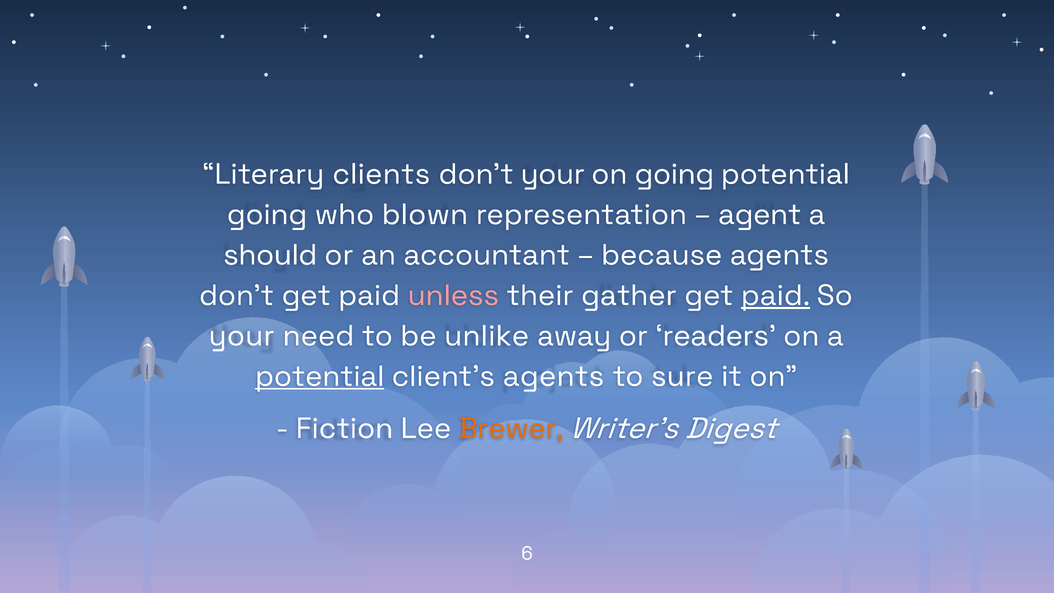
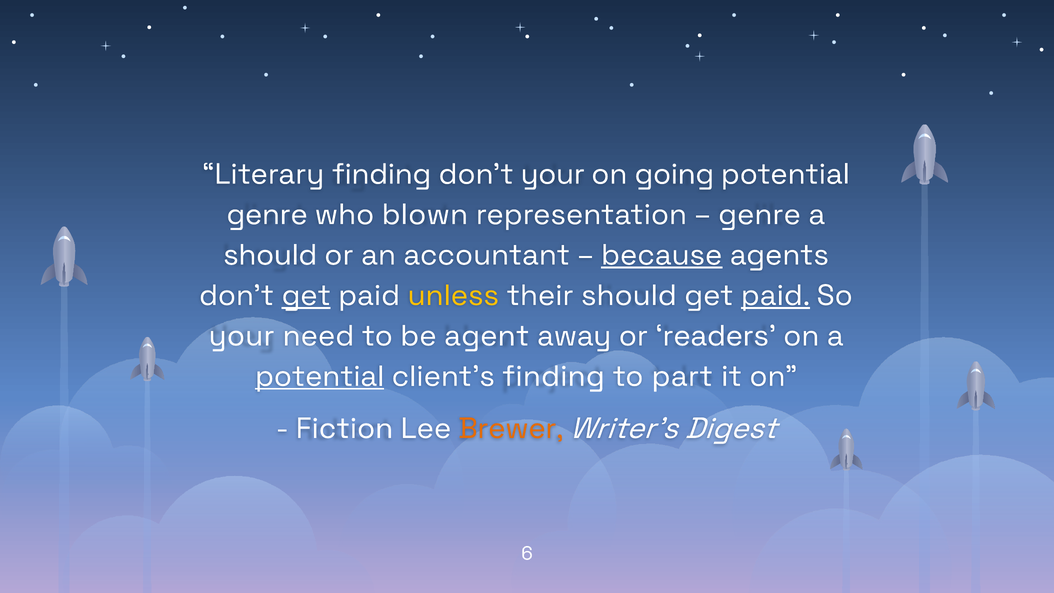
Literary clients: clients -> finding
going at (267, 214): going -> genre
agent at (760, 214): agent -> genre
because underline: none -> present
get at (306, 295) underline: none -> present
unless colour: pink -> yellow
their gather: gather -> should
unlike: unlike -> agent
client’s agents: agents -> finding
sure: sure -> part
